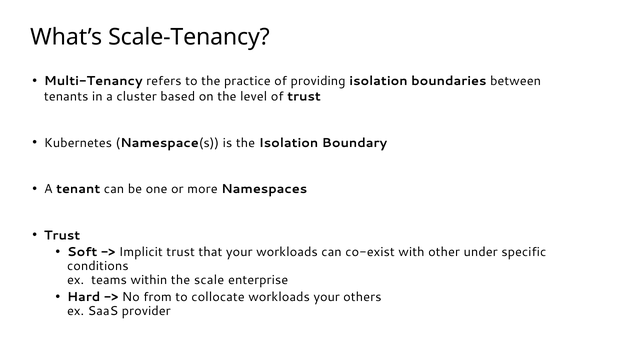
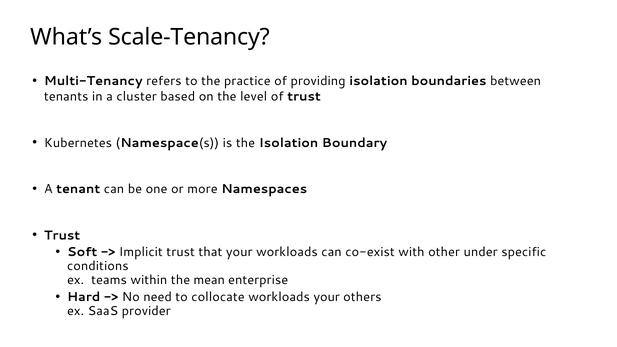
scale: scale -> mean
from: from -> need
